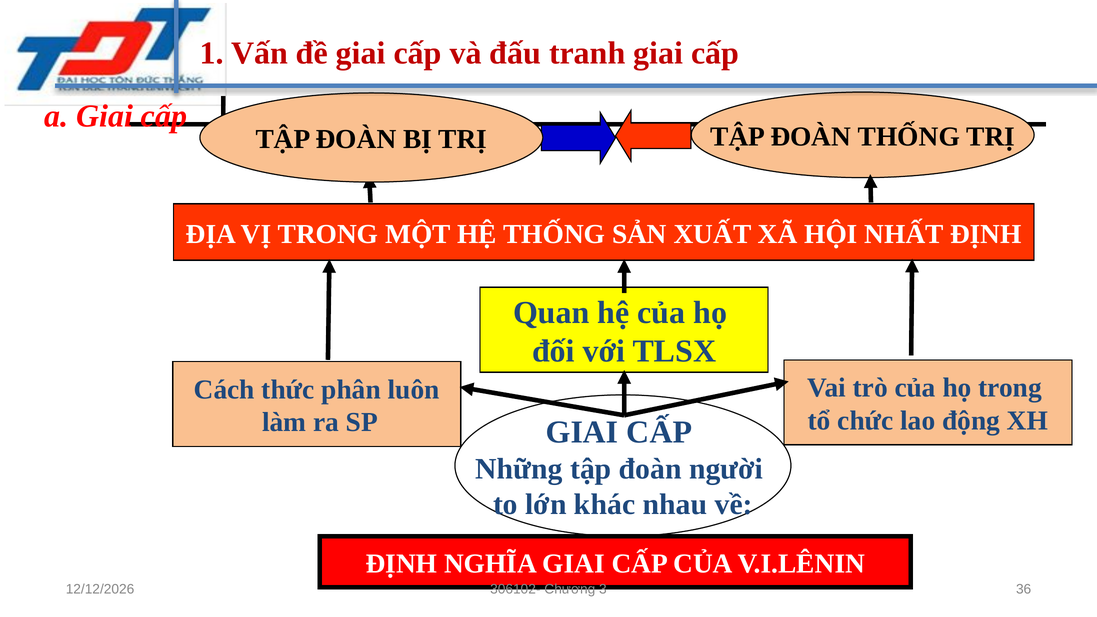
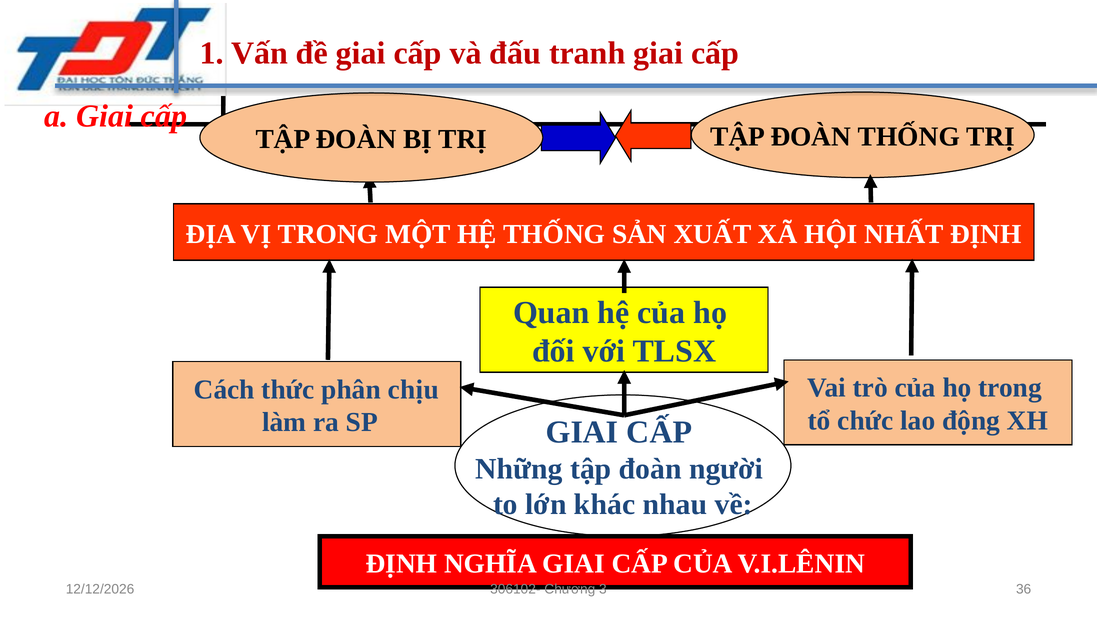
luôn: luôn -> chịu
